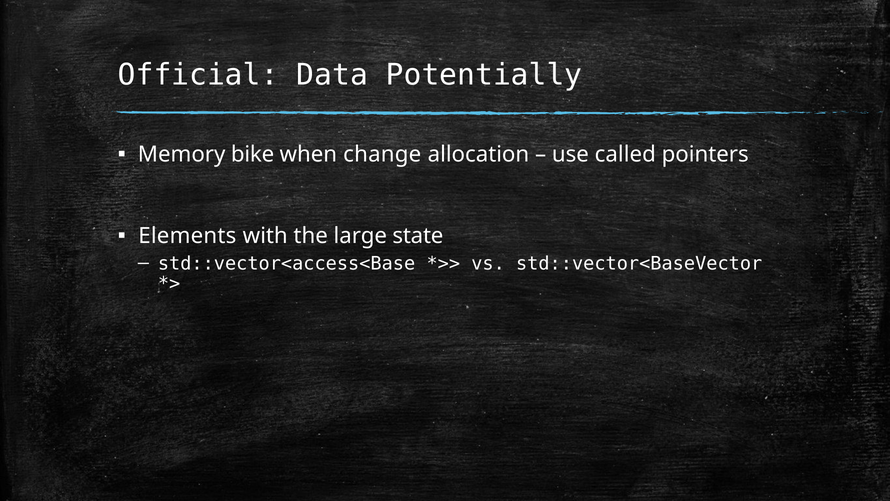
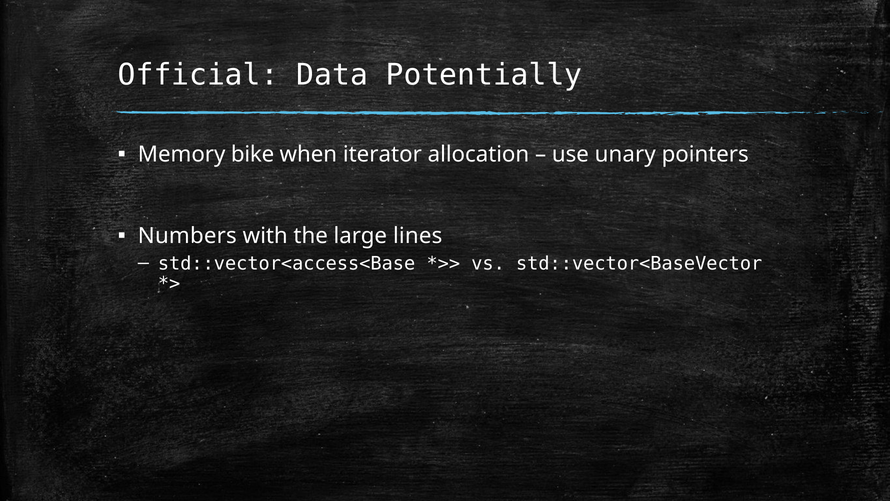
change: change -> iterator
called: called -> unary
Elements: Elements -> Numbers
state: state -> lines
